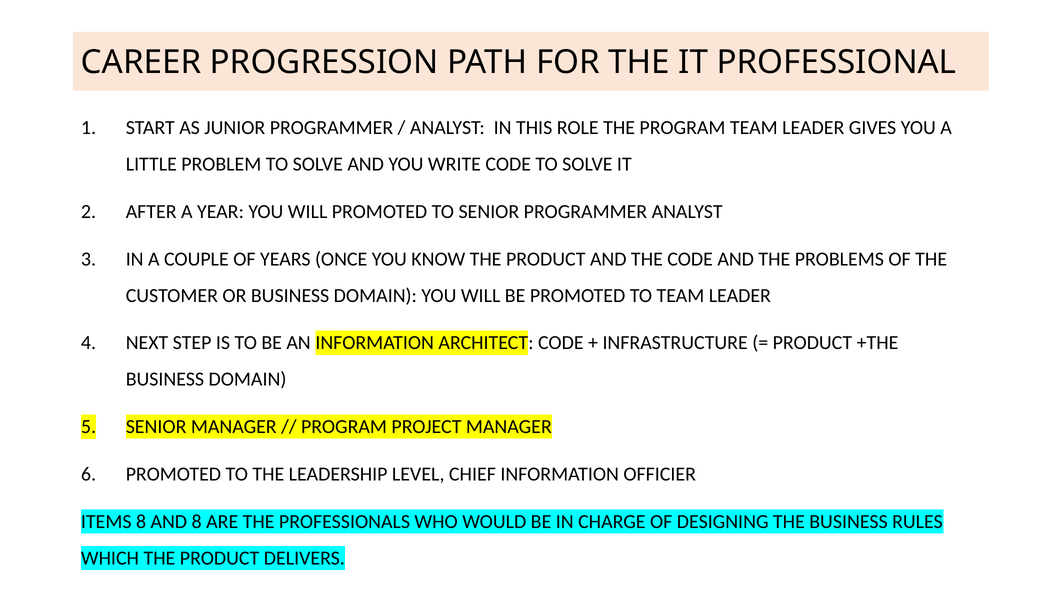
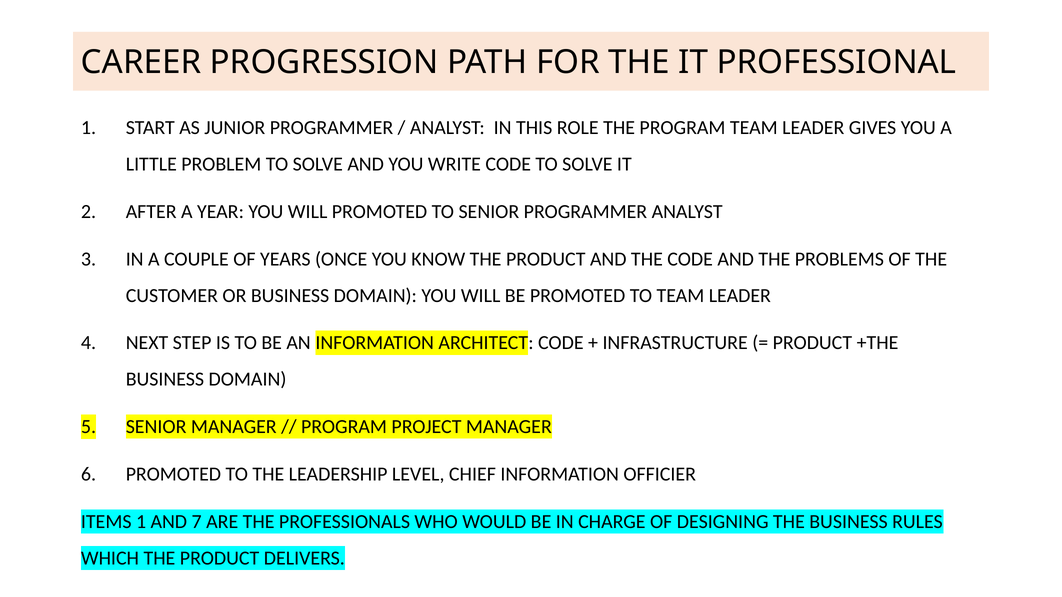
ITEMS 8: 8 -> 1
AND 8: 8 -> 7
